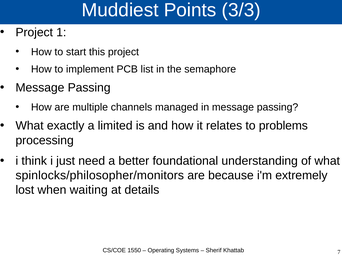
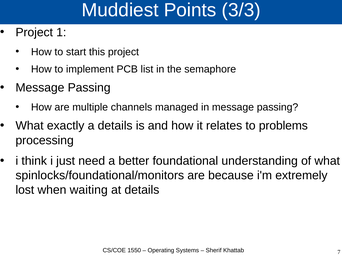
a limited: limited -> details
spinlocks/philosopher/monitors: spinlocks/philosopher/monitors -> spinlocks/foundational/monitors
